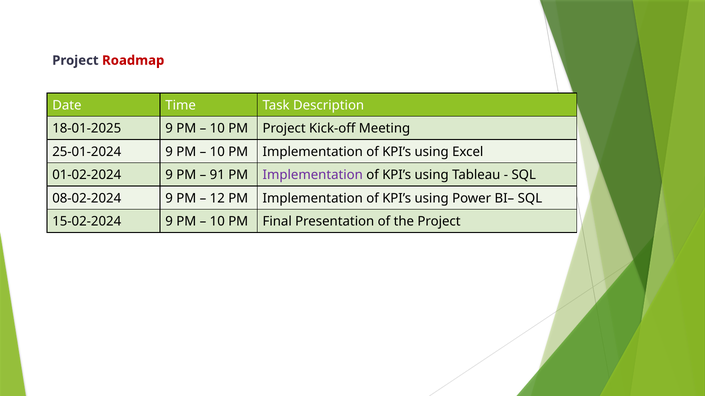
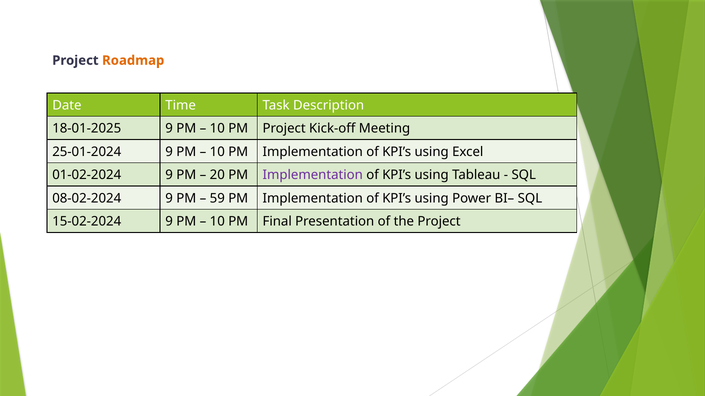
Roadmap colour: red -> orange
91: 91 -> 20
12: 12 -> 59
